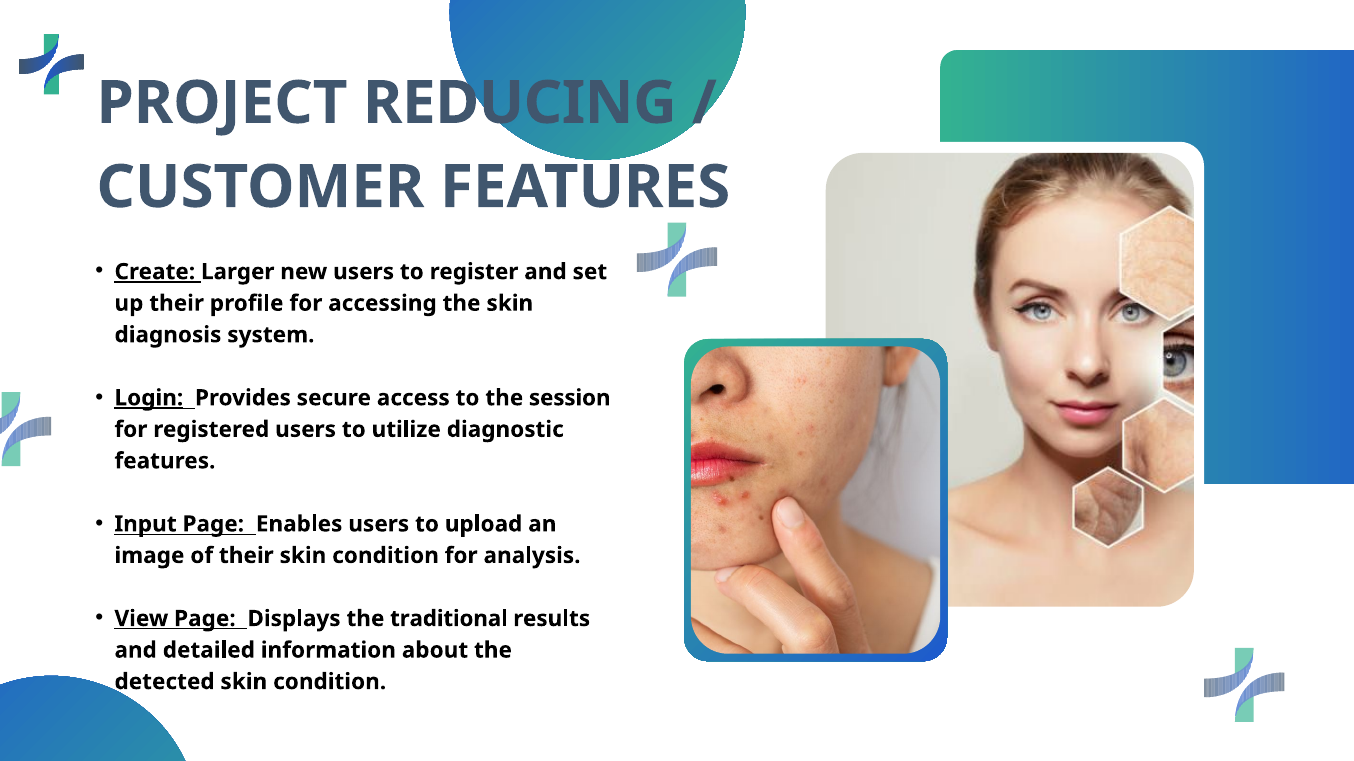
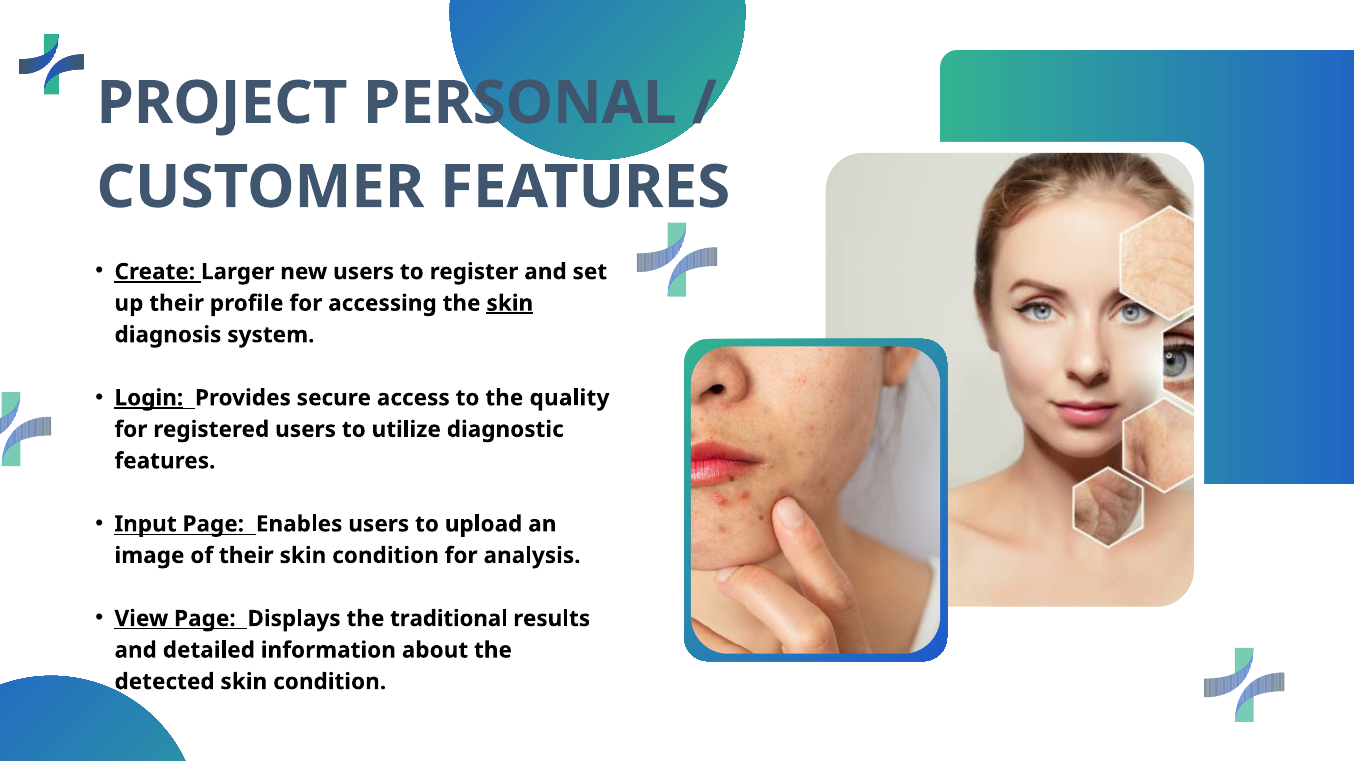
REDUCING: REDUCING -> PERSONAL
skin at (510, 304) underline: none -> present
session: session -> quality
